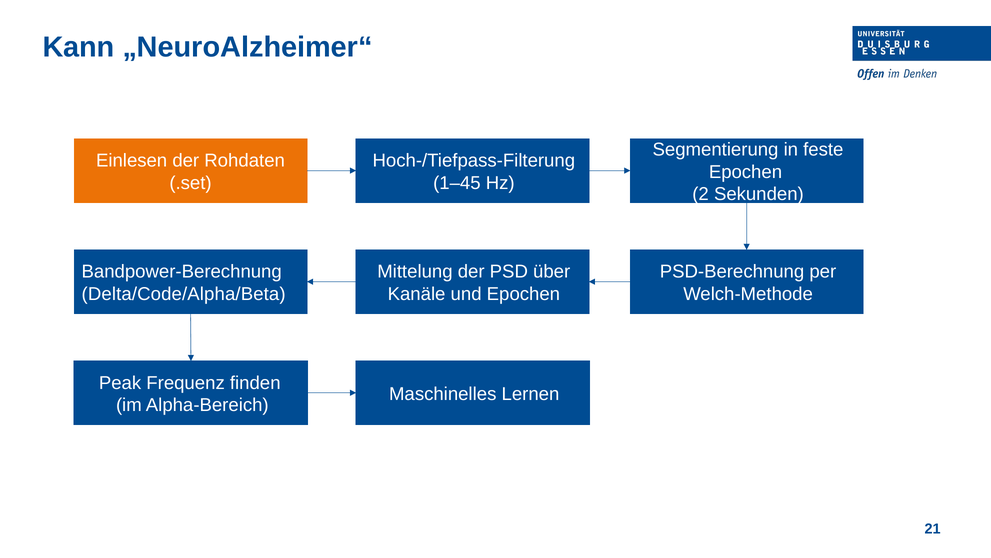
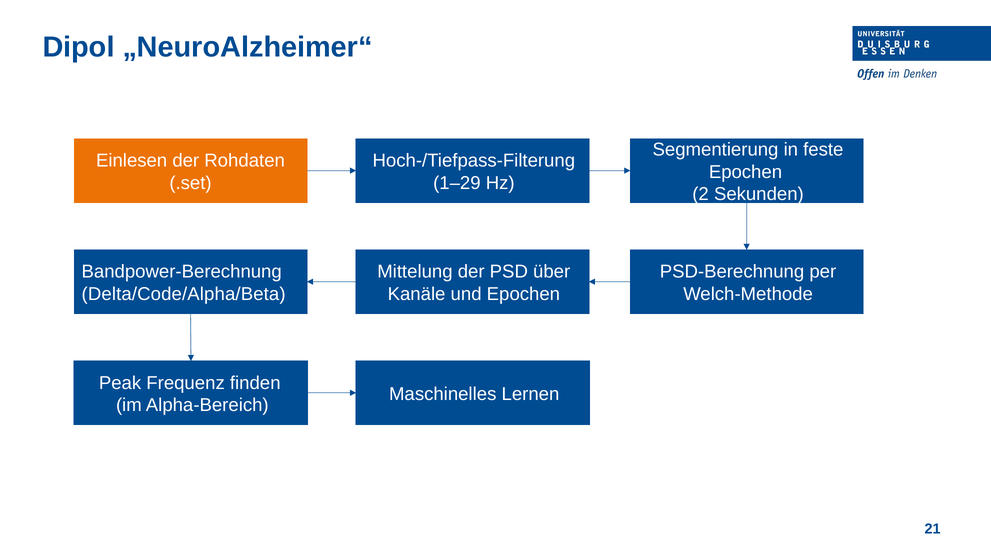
Kann: Kann -> Dipol
1–45: 1–45 -> 1–29
